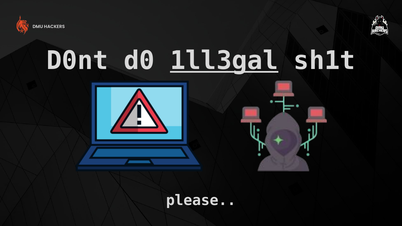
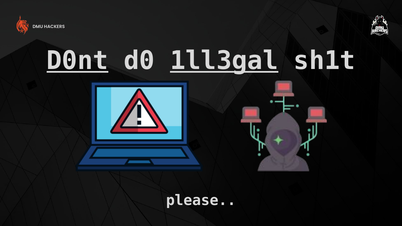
D0nt underline: none -> present
